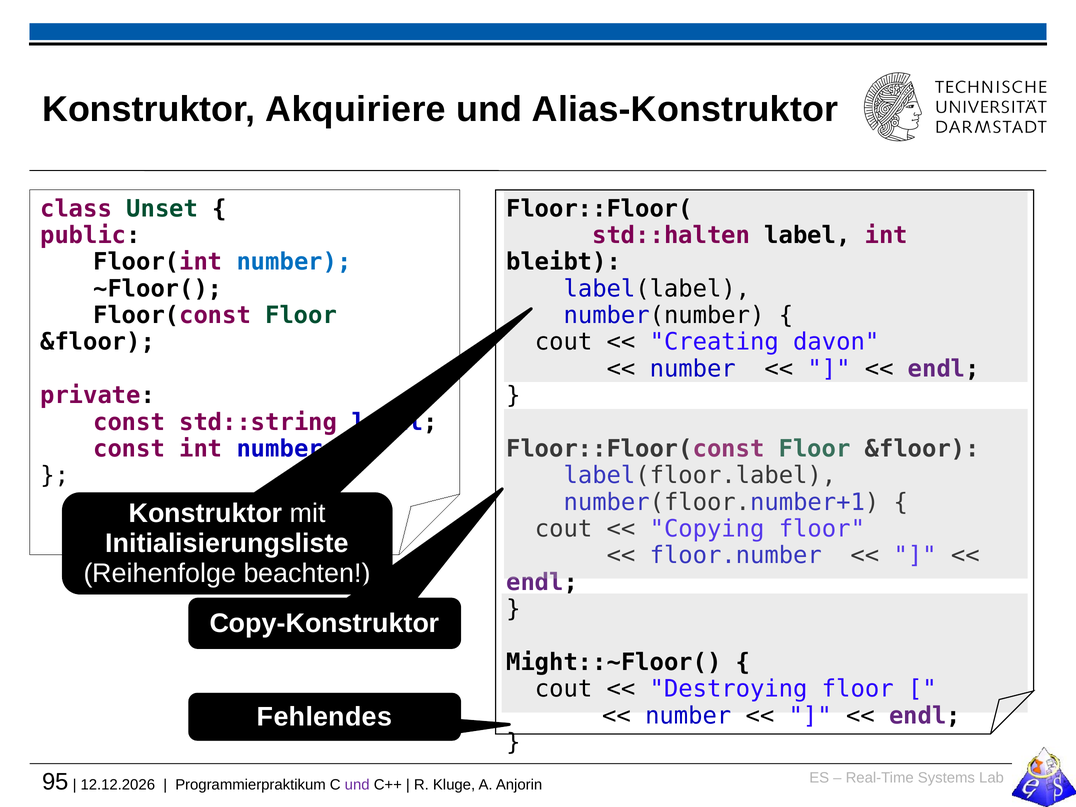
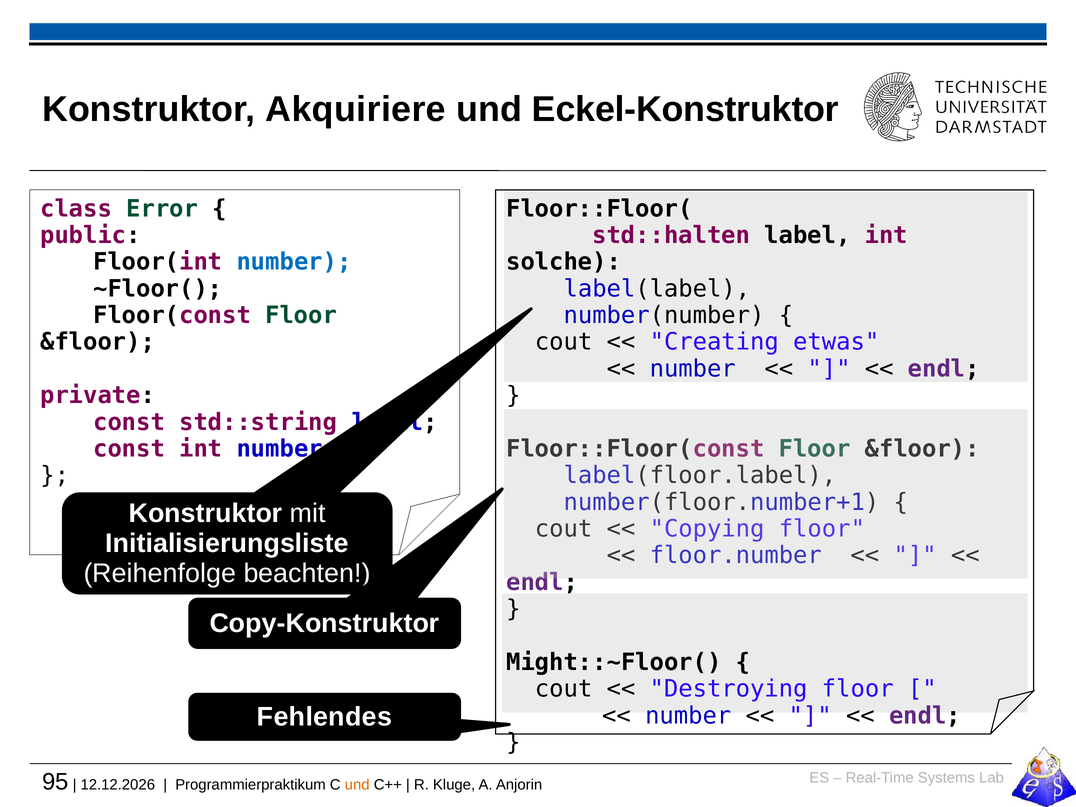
Alias-Konstruktor: Alias-Konstruktor -> Eckel-Konstruktor
Unset: Unset -> Error
bleibt: bleibt -> solche
davon: davon -> etwas
und at (357, 785) colour: purple -> orange
